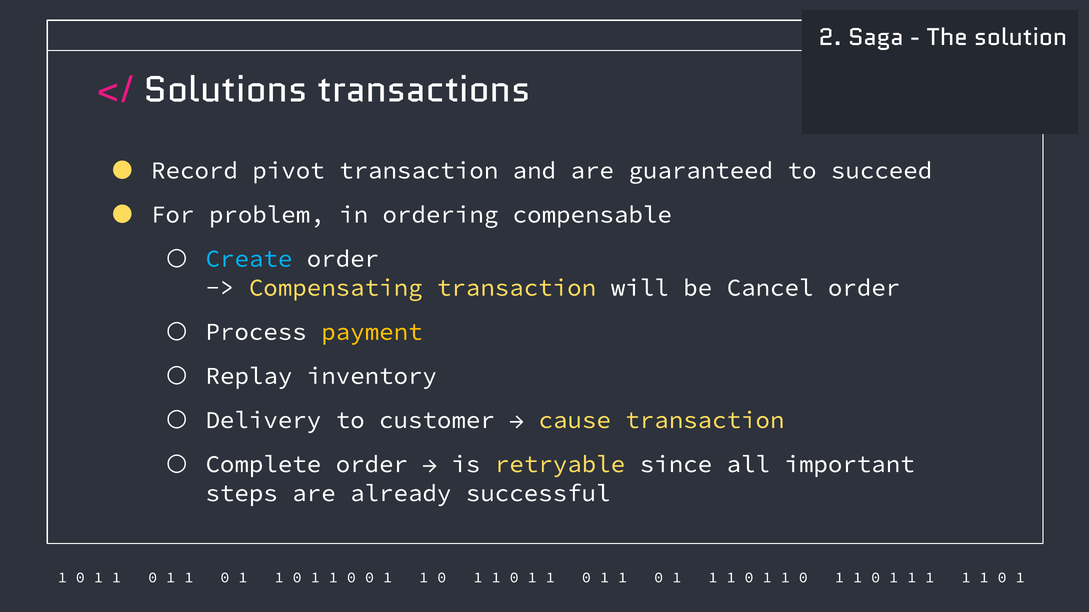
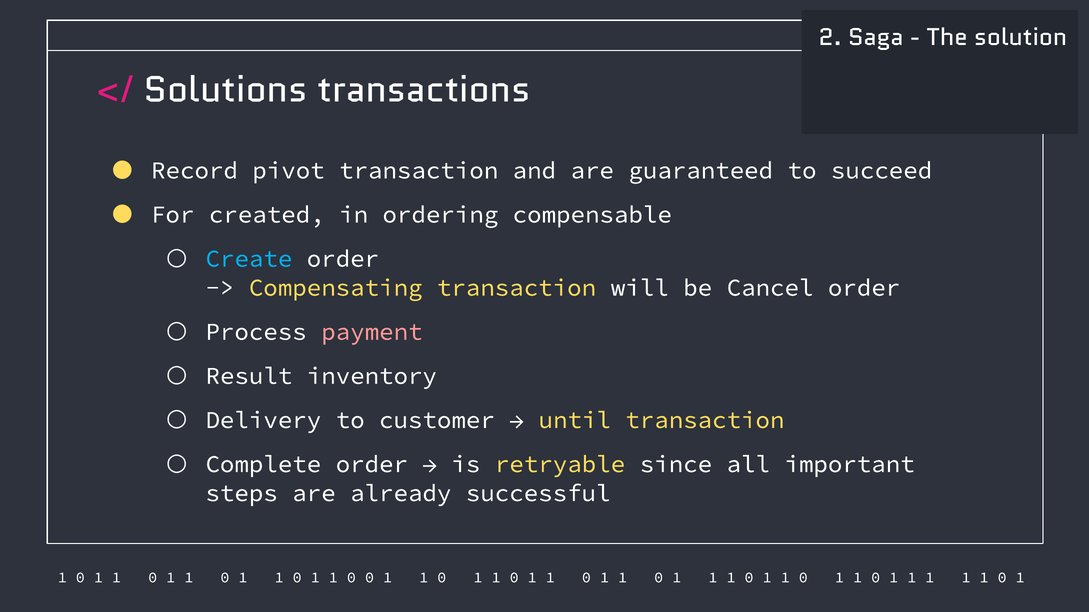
problem: problem -> created
payment colour: yellow -> pink
Replay: Replay -> Result
cause: cause -> until
